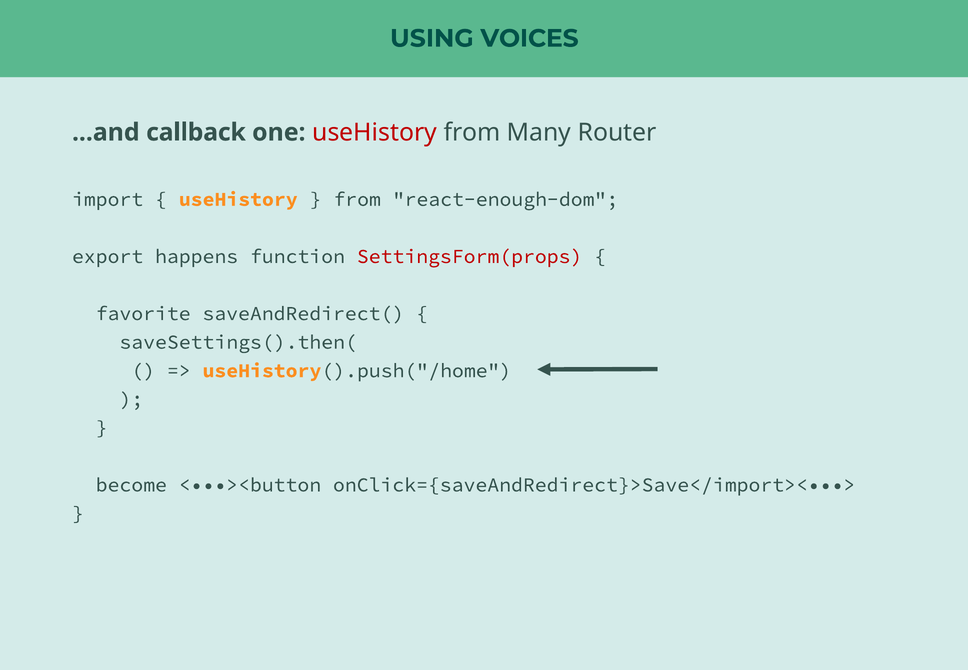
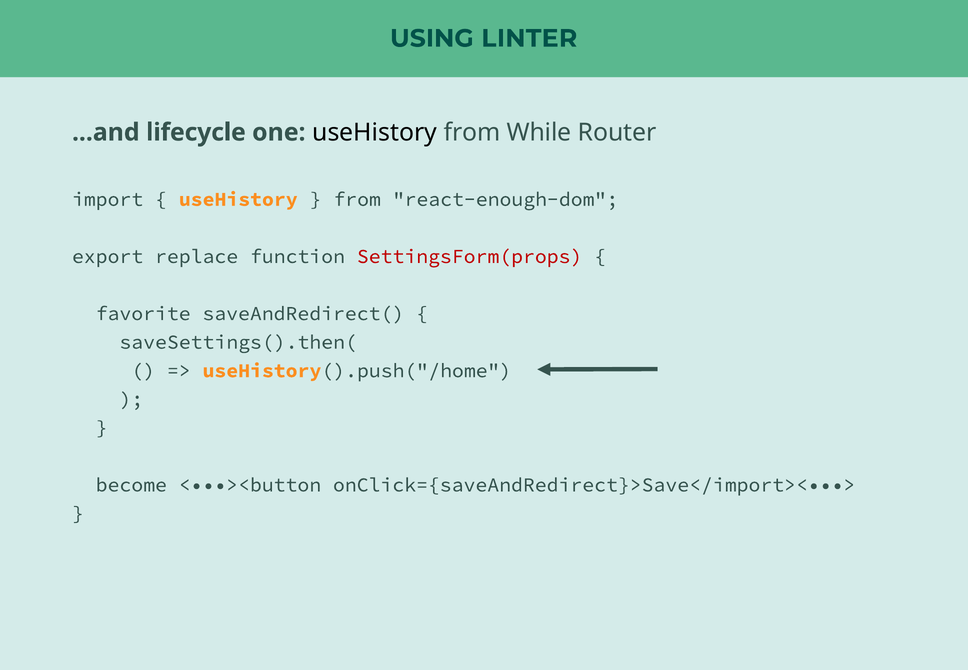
VOICES: VOICES -> LINTER
callback: callback -> lifecycle
useHistory at (375, 132) colour: red -> black
Many: Many -> While
happens: happens -> replace
